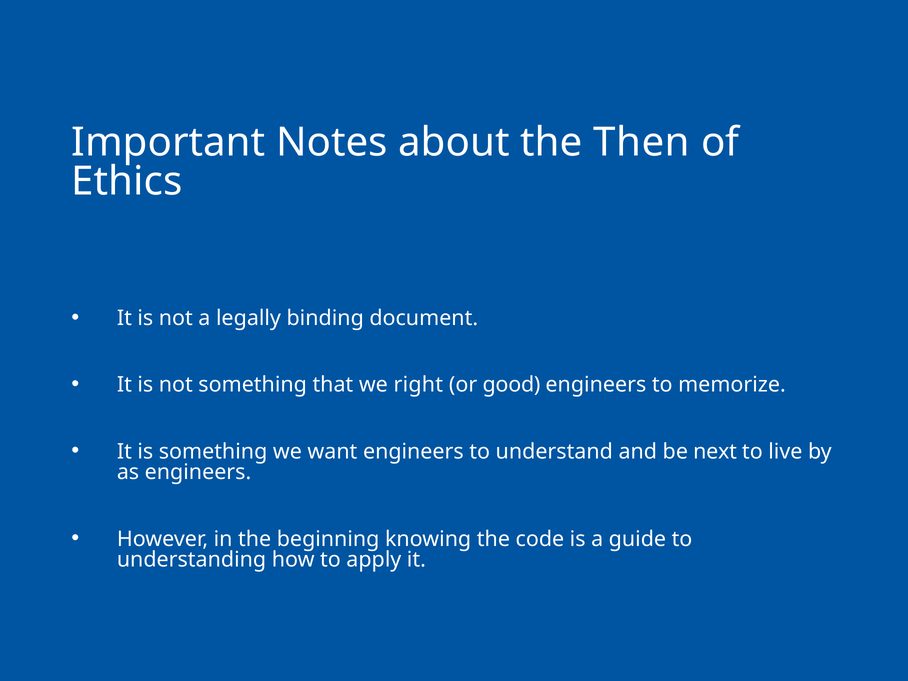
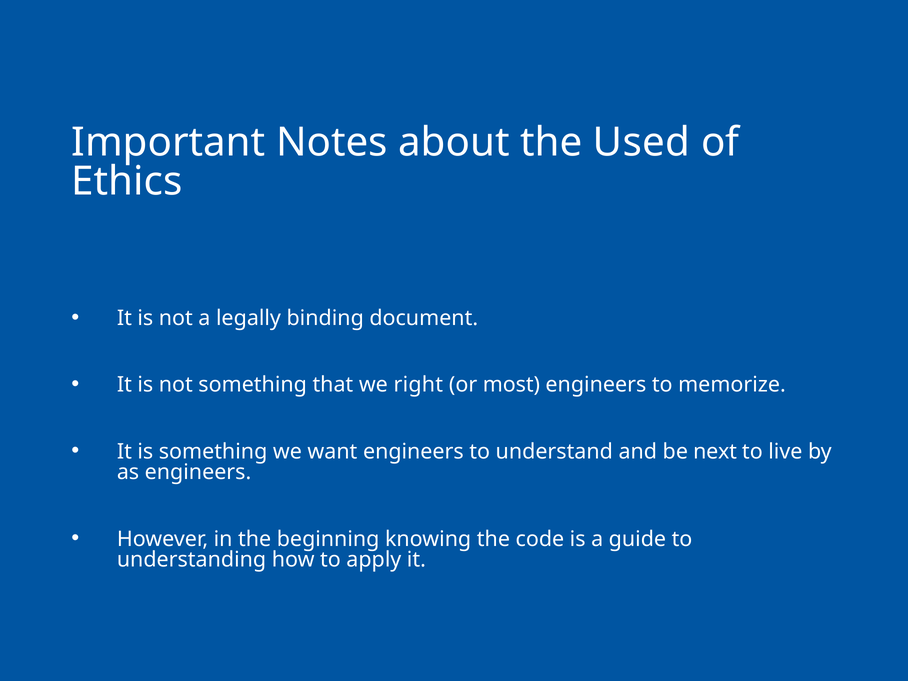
Then: Then -> Used
good: good -> most
